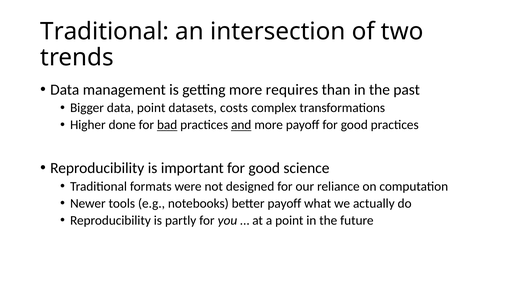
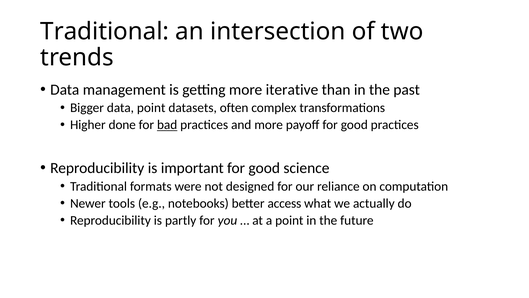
requires: requires -> iterative
costs: costs -> often
and underline: present -> none
better payoff: payoff -> access
